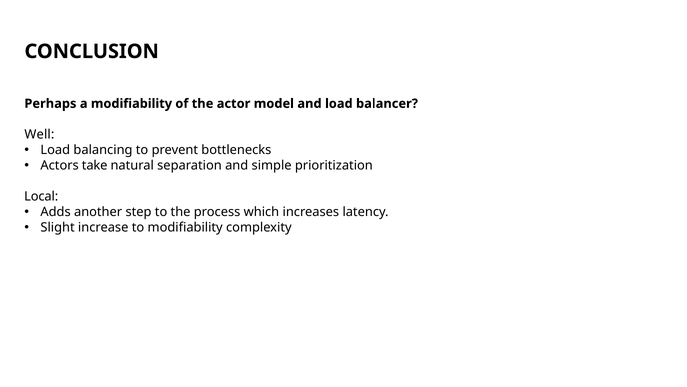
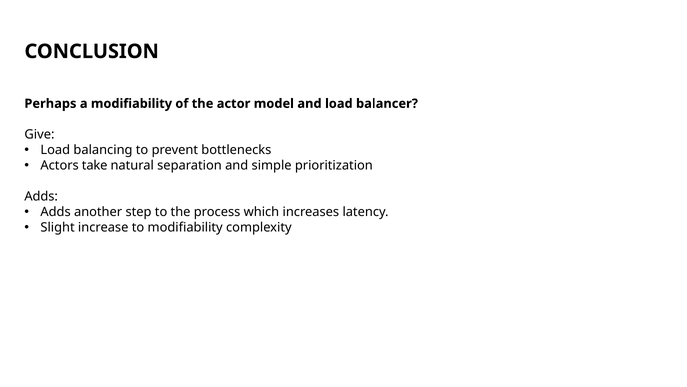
Well: Well -> Give
Local at (41, 196): Local -> Adds
